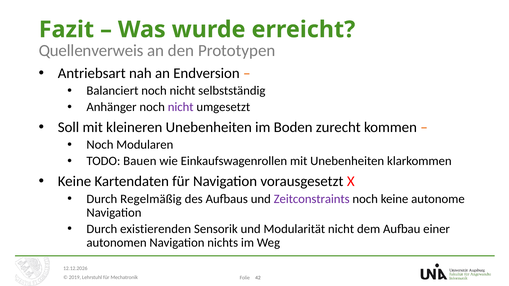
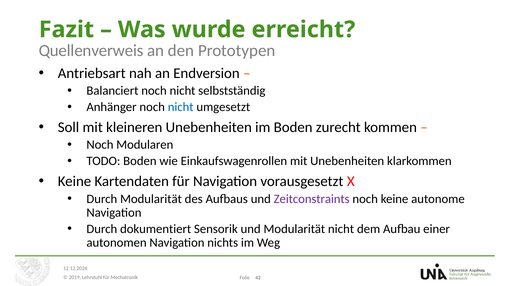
nicht at (181, 107) colour: purple -> blue
TODO Bauen: Bauen -> Boden
Durch Regelmäßig: Regelmäßig -> Modularität
existierenden: existierenden -> dokumentiert
